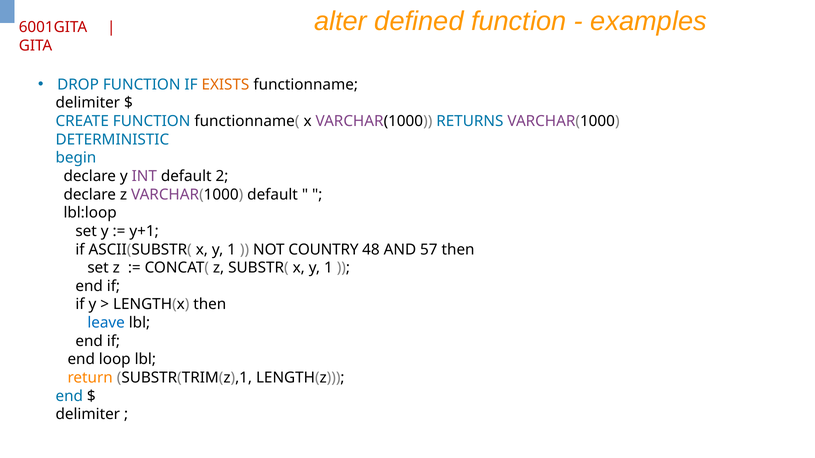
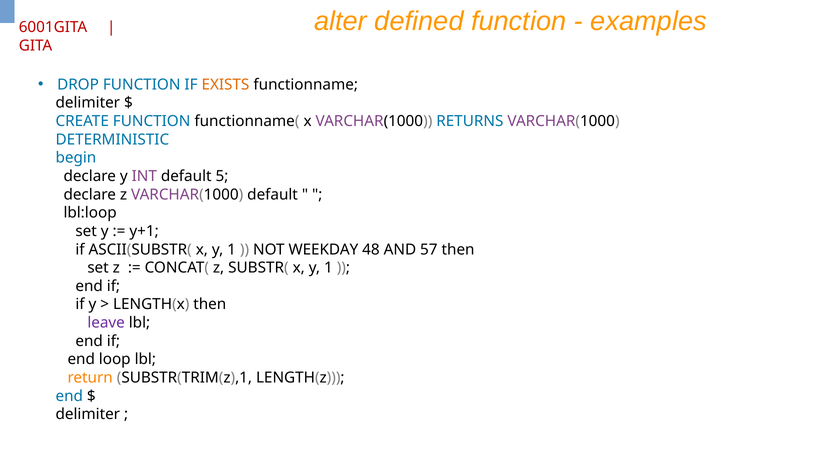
2: 2 -> 5
COUNTRY: COUNTRY -> WEEKDAY
leave colour: blue -> purple
